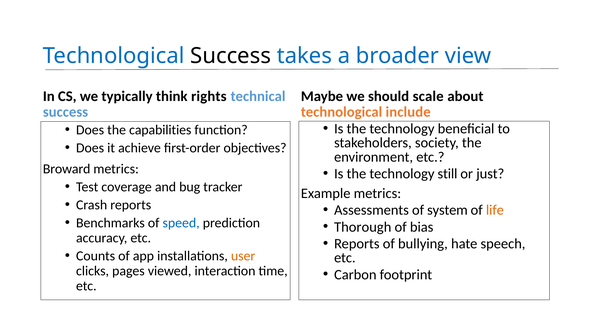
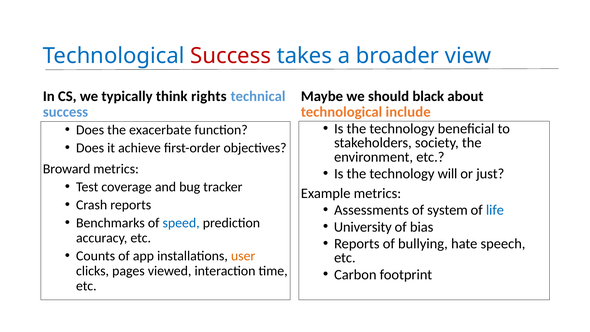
Success at (231, 56) colour: black -> red
scale: scale -> black
capabilities: capabilities -> exacerbate
still: still -> will
life colour: orange -> blue
Thorough: Thorough -> University
